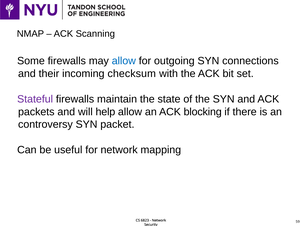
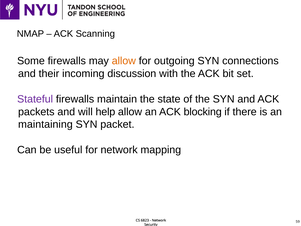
allow at (124, 61) colour: blue -> orange
checksum: checksum -> discussion
controversy: controversy -> maintaining
